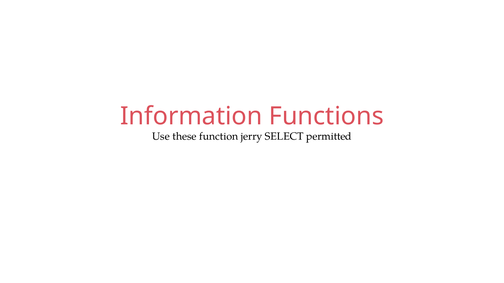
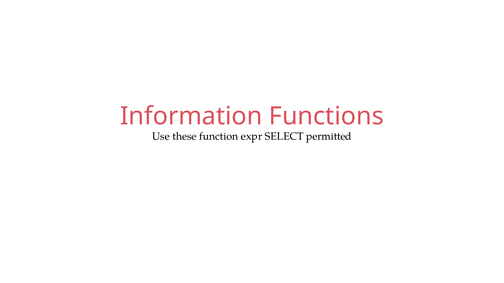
jerry: jerry -> expr
